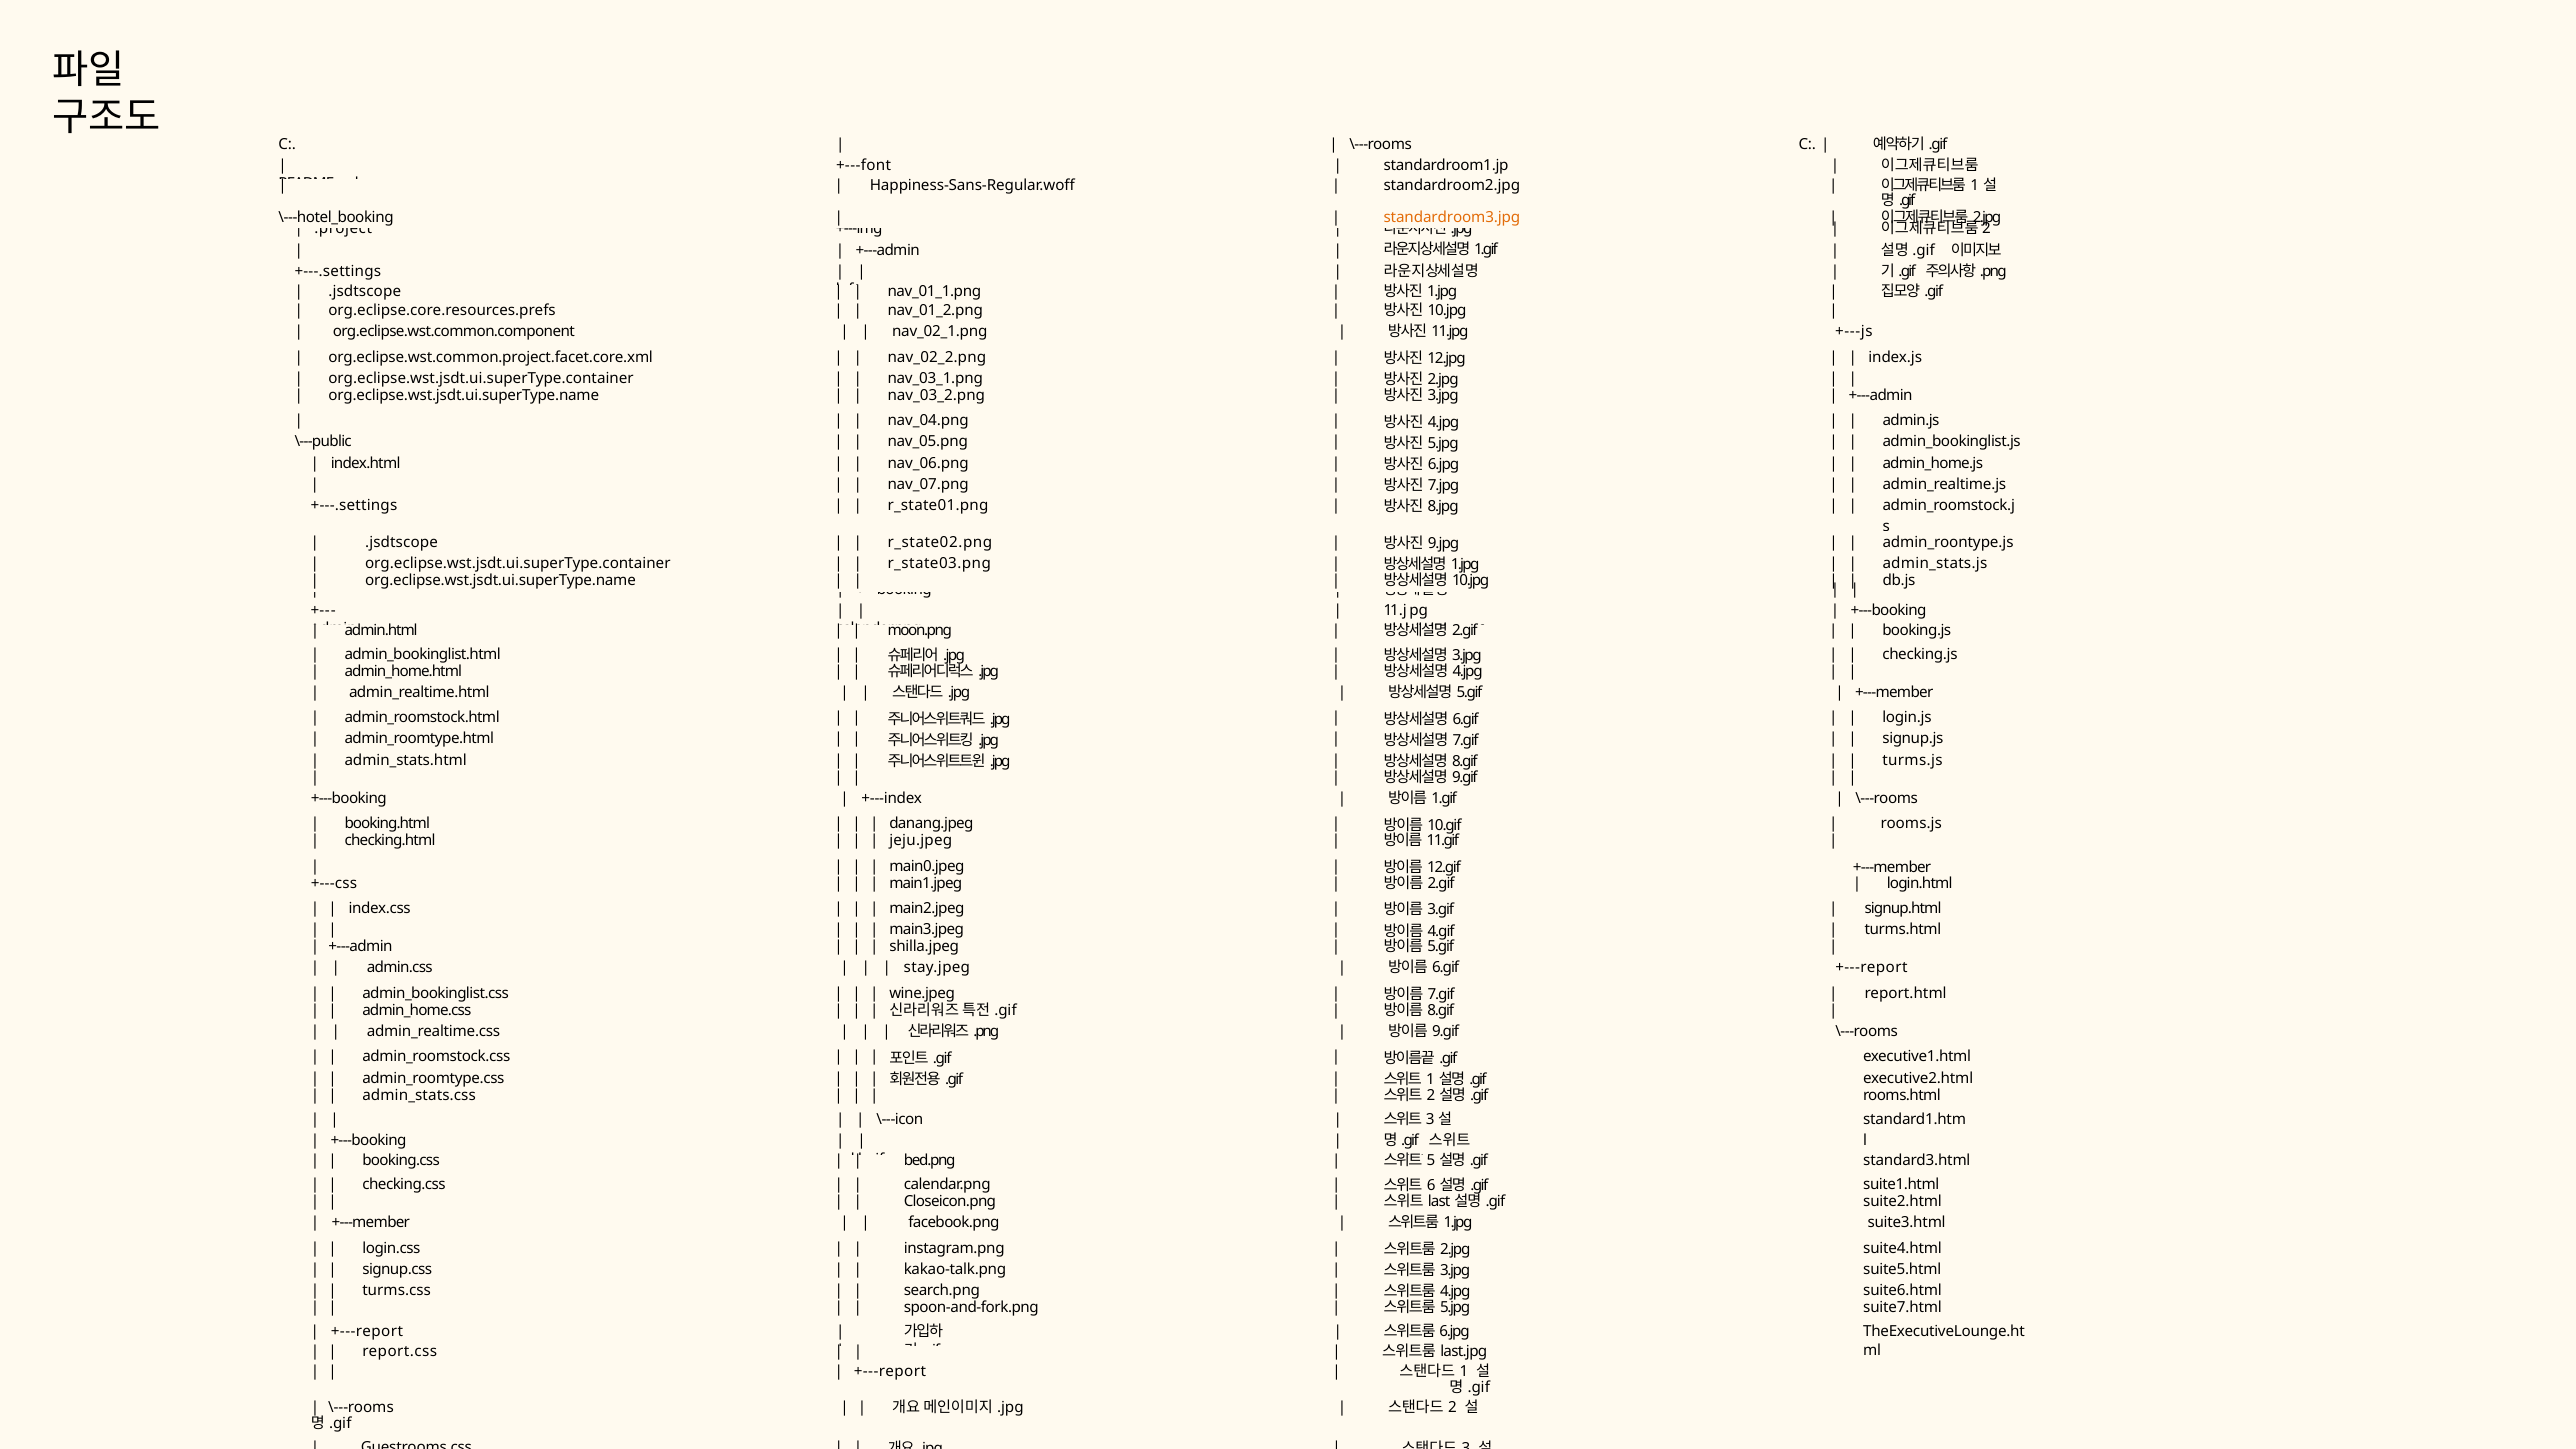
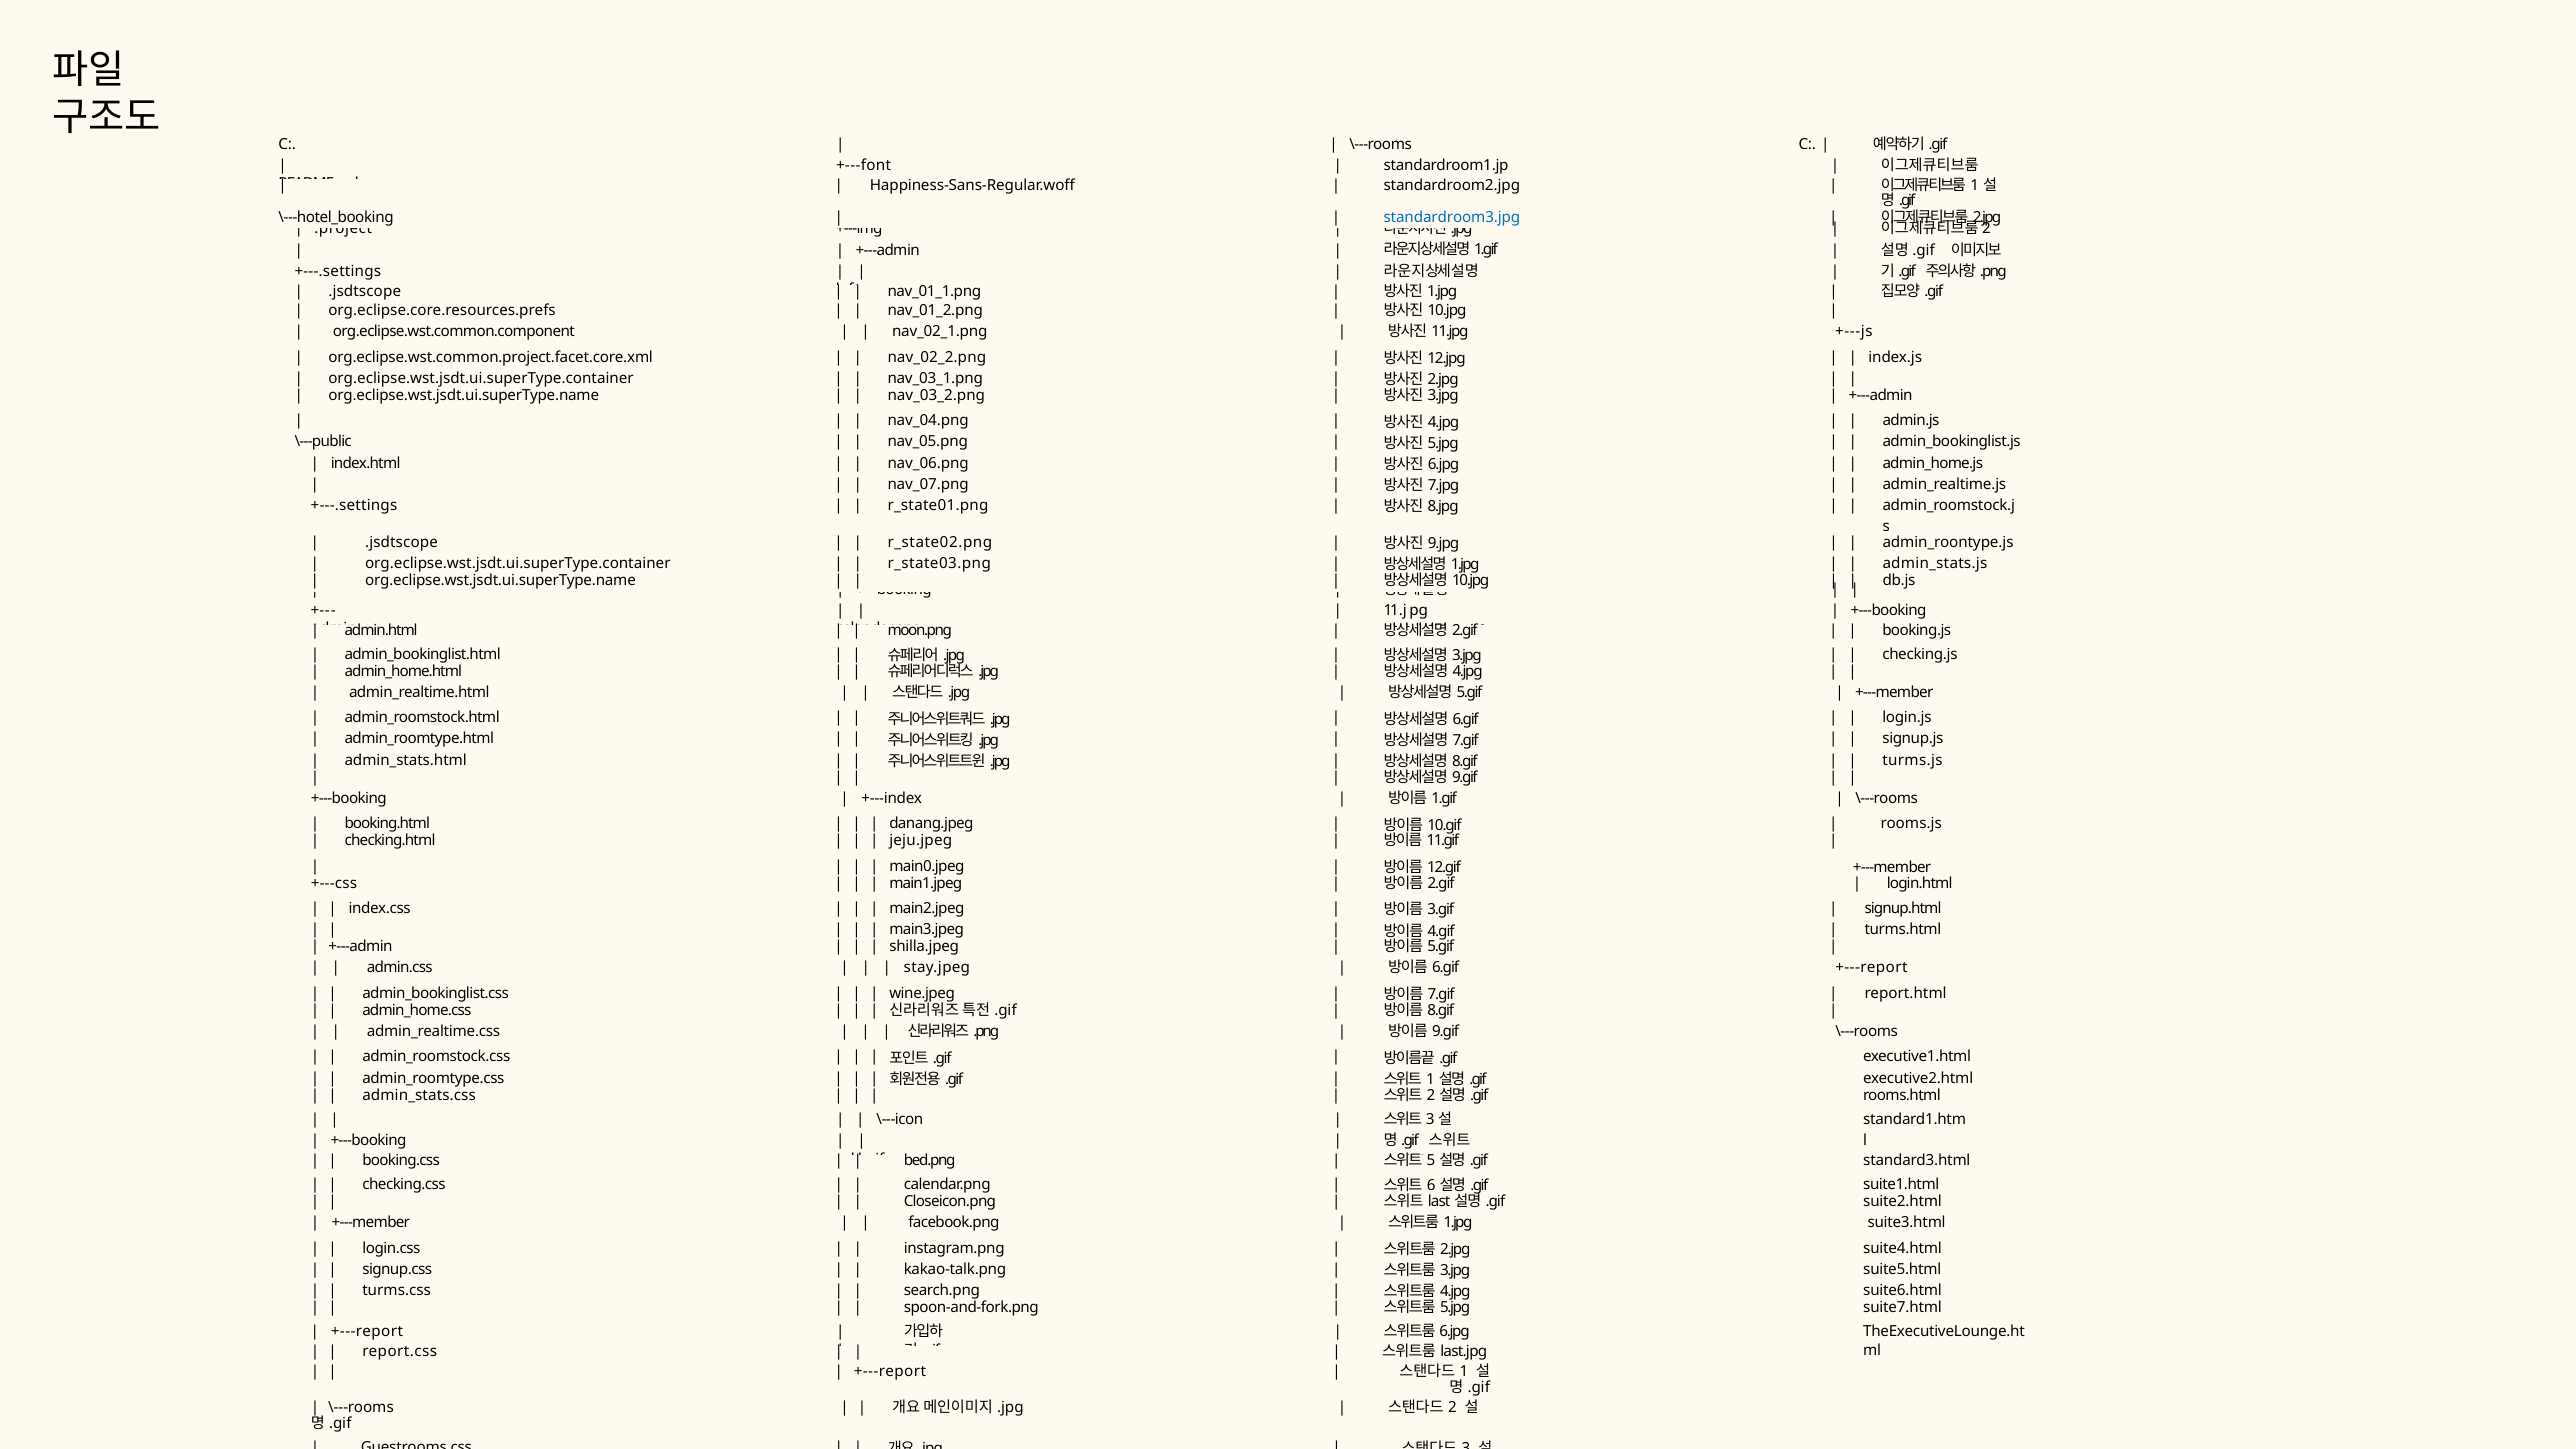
standardroom3.jpg colour: orange -> blue
